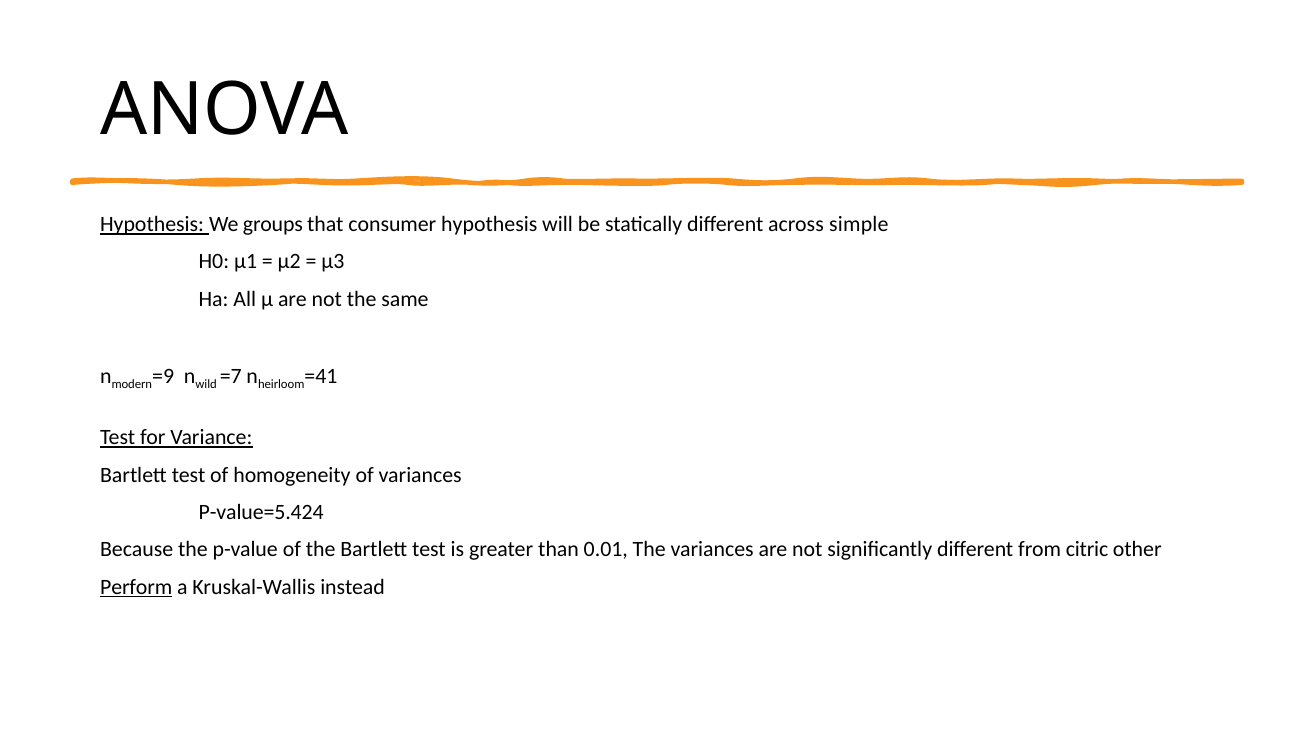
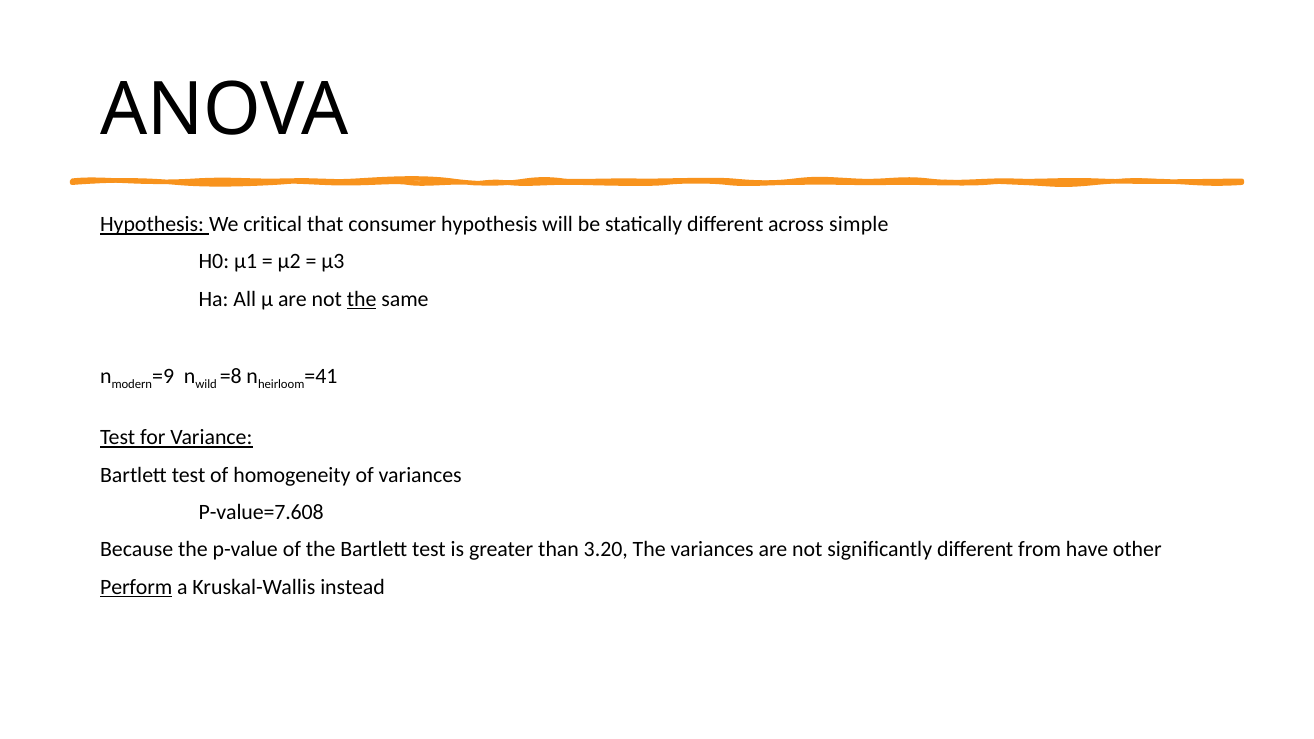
groups: groups -> critical
the at (362, 299) underline: none -> present
=7: =7 -> =8
P-value=5.424: P-value=5.424 -> P-value=7.608
0.01: 0.01 -> 3.20
citric: citric -> have
